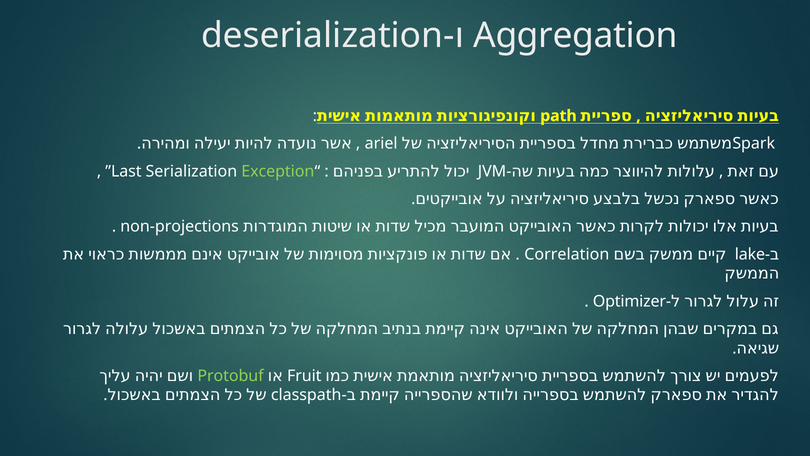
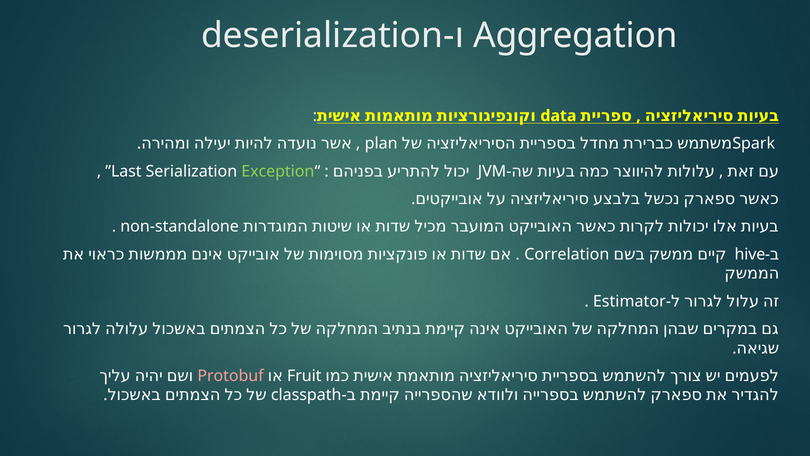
path: path -> data
ariel: ariel -> plan
non-projections: non-projections -> non-standalone
lake: lake -> hive
Optimizer: Optimizer -> Estimator
Protobuf colour: light green -> pink
